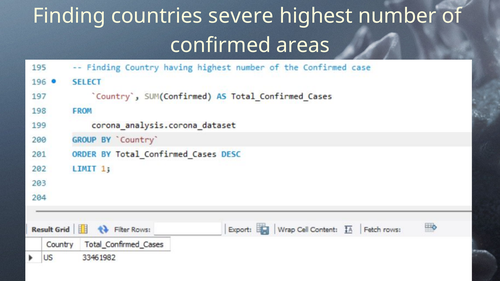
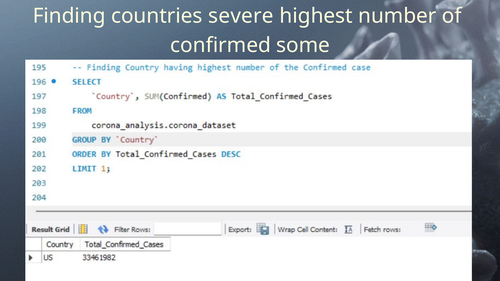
areas: areas -> some
